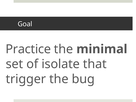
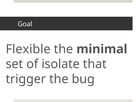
Practice: Practice -> Flexible
